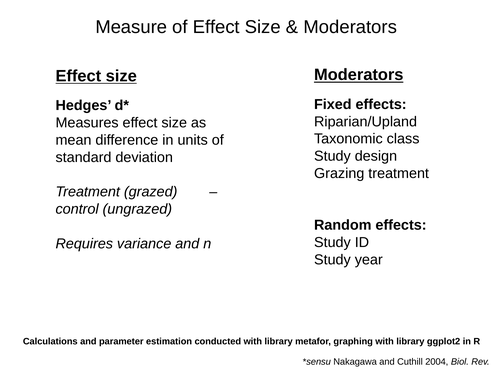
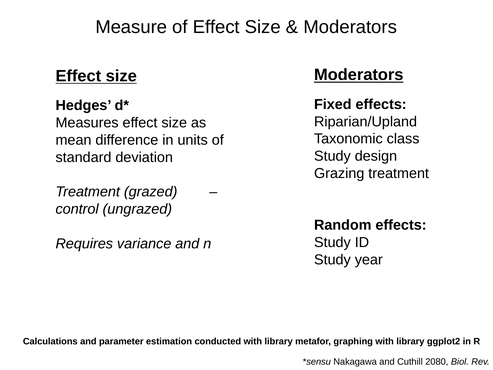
2004: 2004 -> 2080
